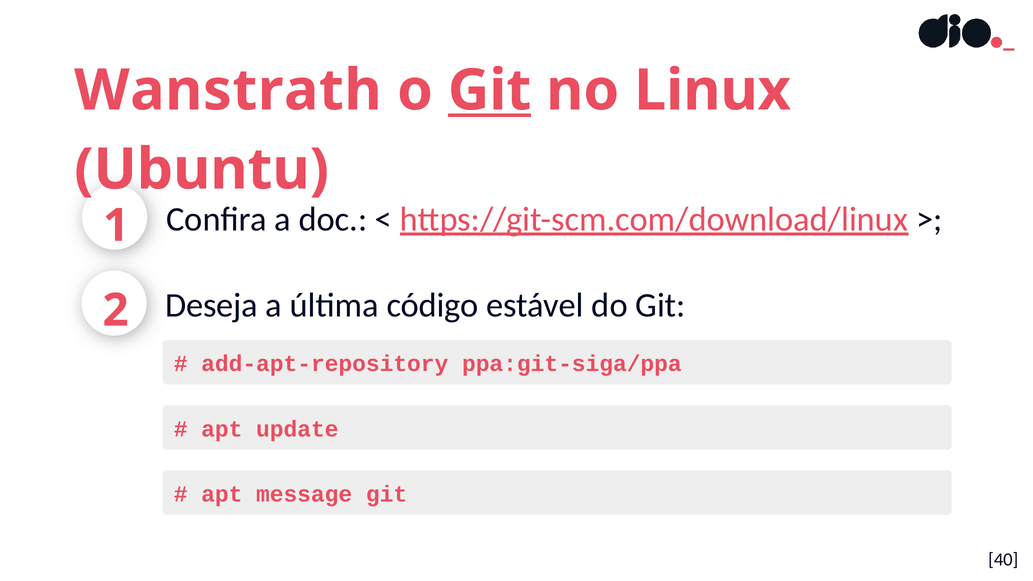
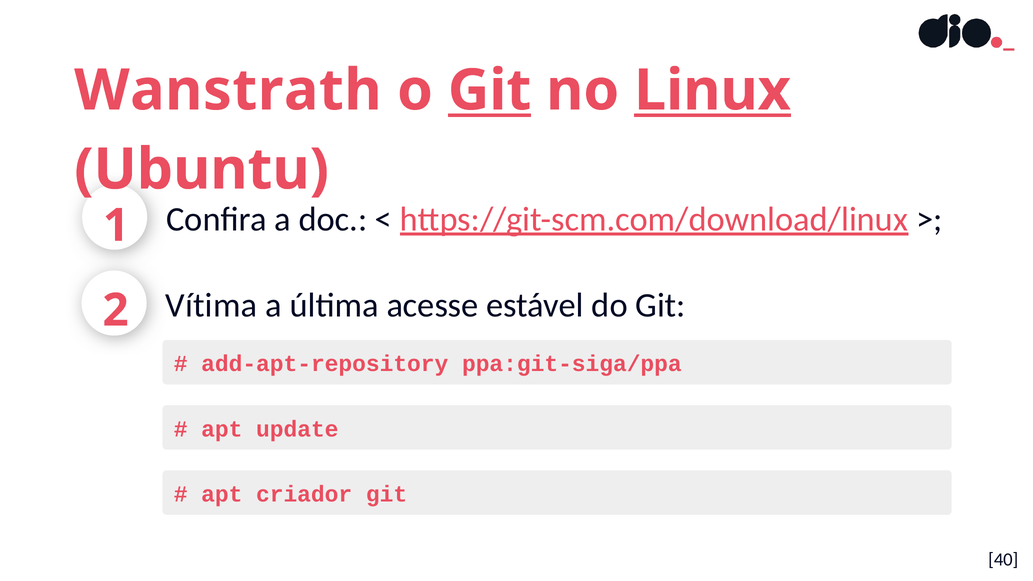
Linux underline: none -> present
Deseja: Deseja -> Vítima
código: código -> acesse
message: message -> criador
